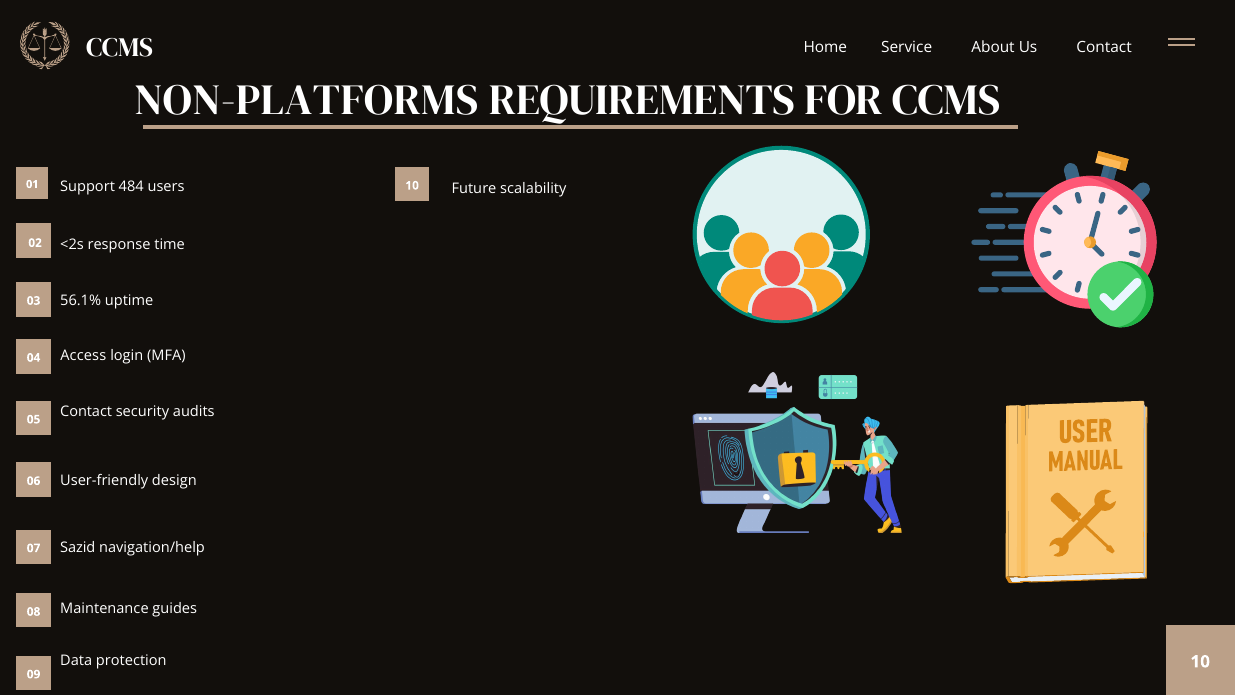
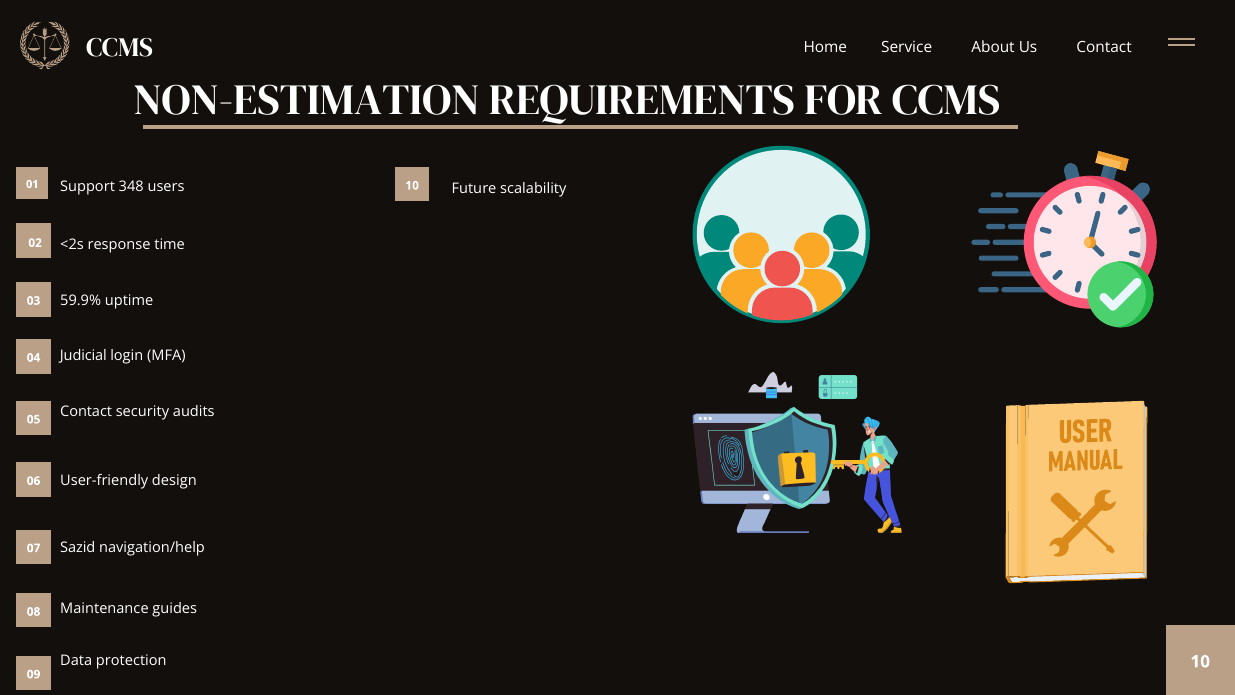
NON-PLATFORMS: NON-PLATFORMS -> NON-ESTIMATION
484: 484 -> 348
56.1%: 56.1% -> 59.9%
Access: Access -> Judicial
